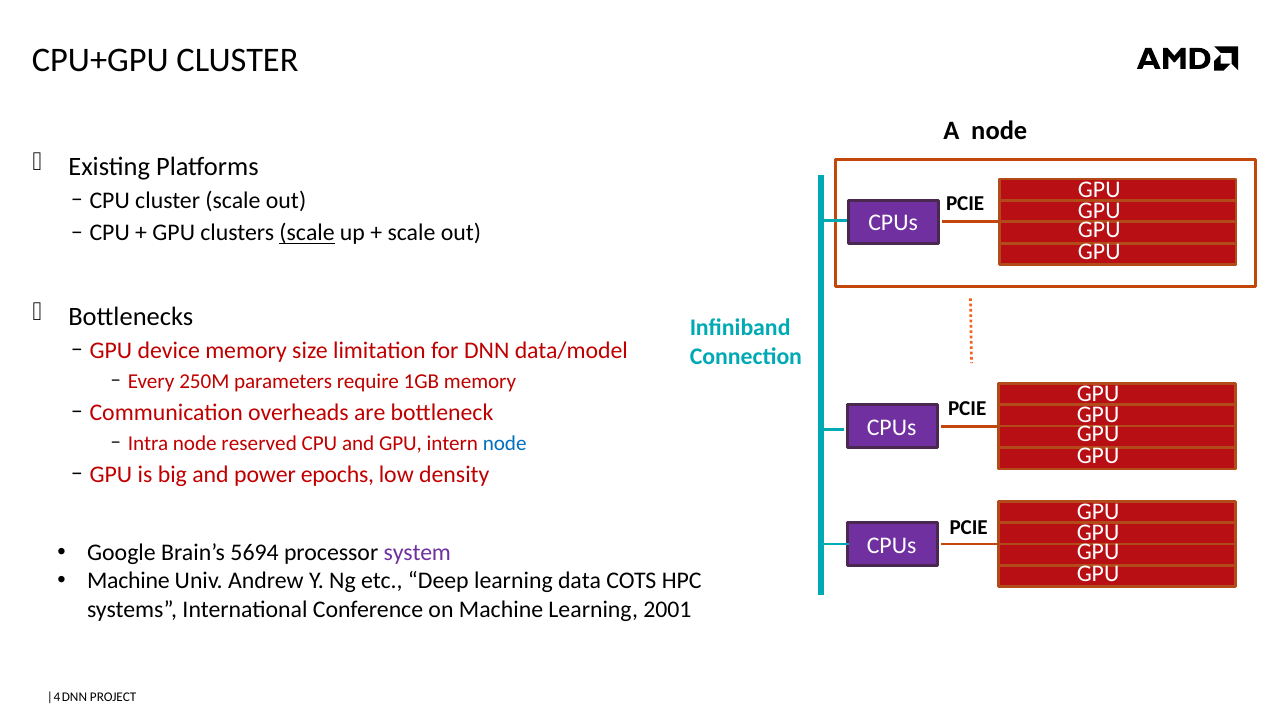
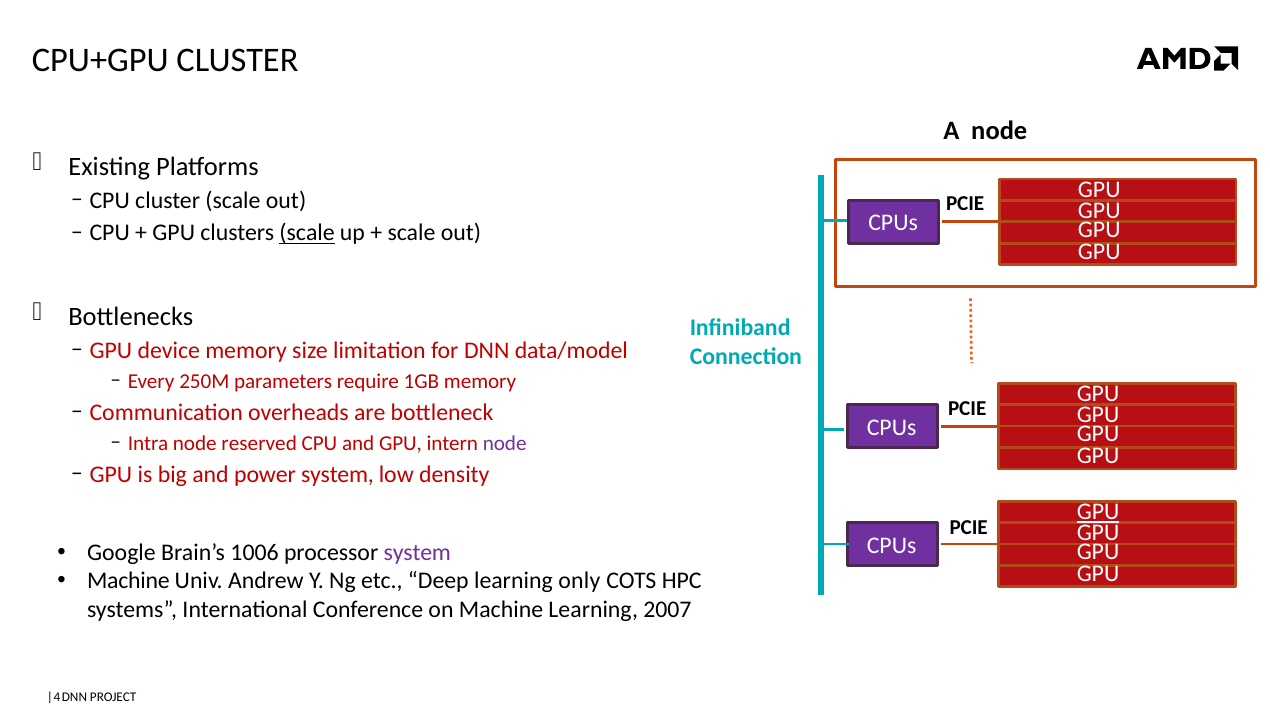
node at (505, 443) colour: blue -> purple
power epochs: epochs -> system
GPU at (1098, 511) underline: none -> present
5694: 5694 -> 1006
data: data -> only
2001: 2001 -> 2007
